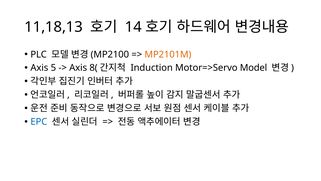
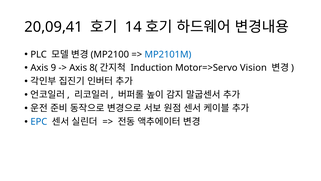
11,18,13: 11,18,13 -> 20,09,41
MP2101M colour: orange -> blue
5: 5 -> 9
Model: Model -> Vision
